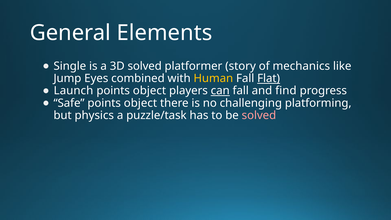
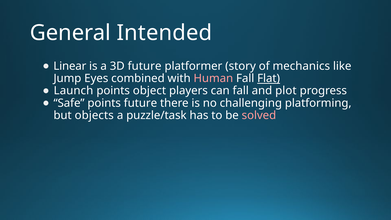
Elements: Elements -> Intended
Single: Single -> Linear
3D solved: solved -> future
Human colour: yellow -> pink
can underline: present -> none
find: find -> plot
Safe points object: object -> future
physics: physics -> objects
